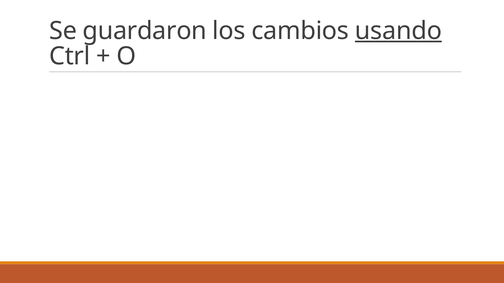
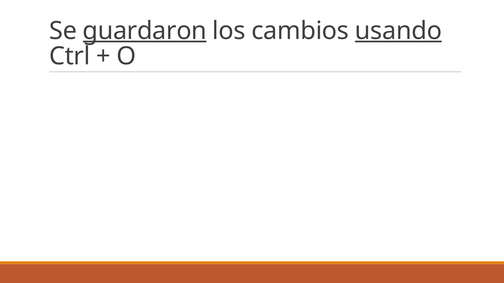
guardaron underline: none -> present
